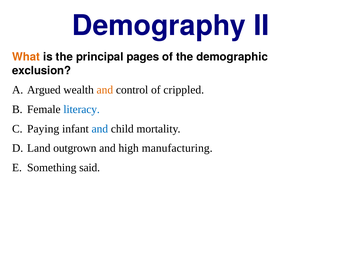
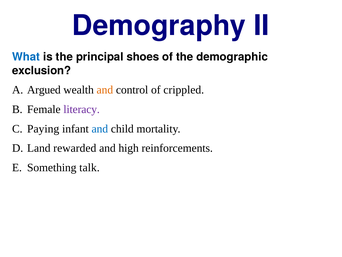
What colour: orange -> blue
pages: pages -> shoes
literacy colour: blue -> purple
outgrown: outgrown -> rewarded
manufacturing: manufacturing -> reinforcements
said: said -> talk
